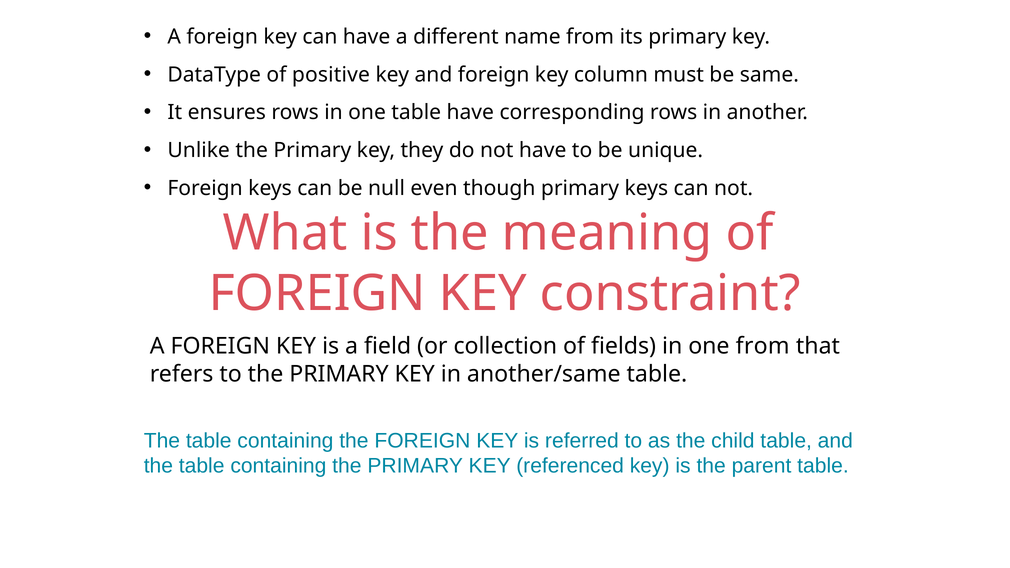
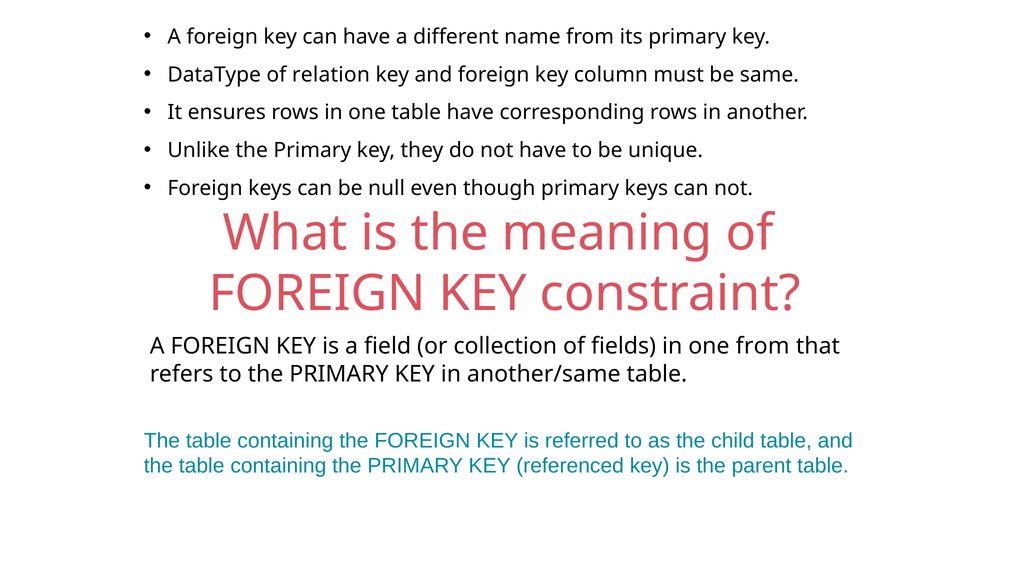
positive: positive -> relation
